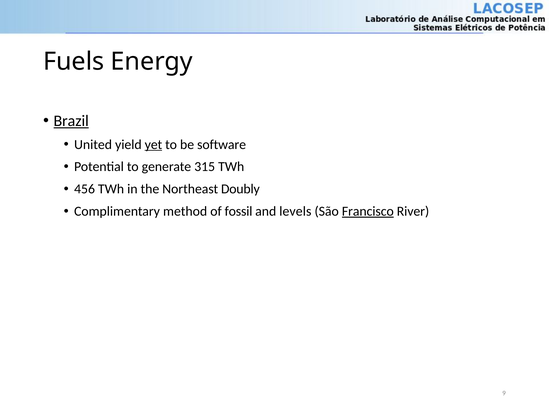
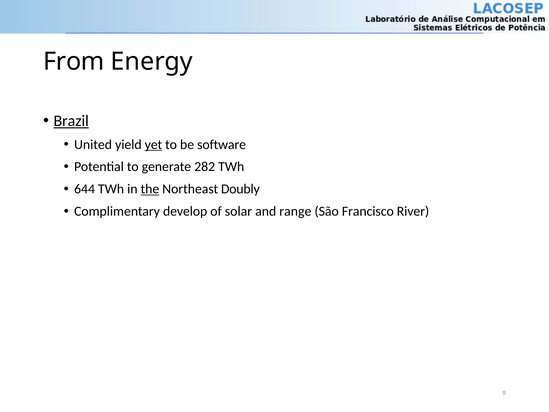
Fuels: Fuels -> From
315: 315 -> 282
456: 456 -> 644
the underline: none -> present
method: method -> develop
fossil: fossil -> solar
levels: levels -> range
Francisco underline: present -> none
